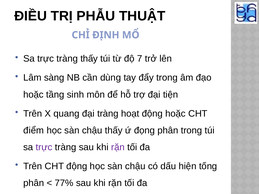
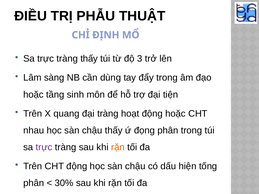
7: 7 -> 3
điểm: điểm -> nhau
rặn at (118, 147) colour: purple -> orange
77%: 77% -> 30%
